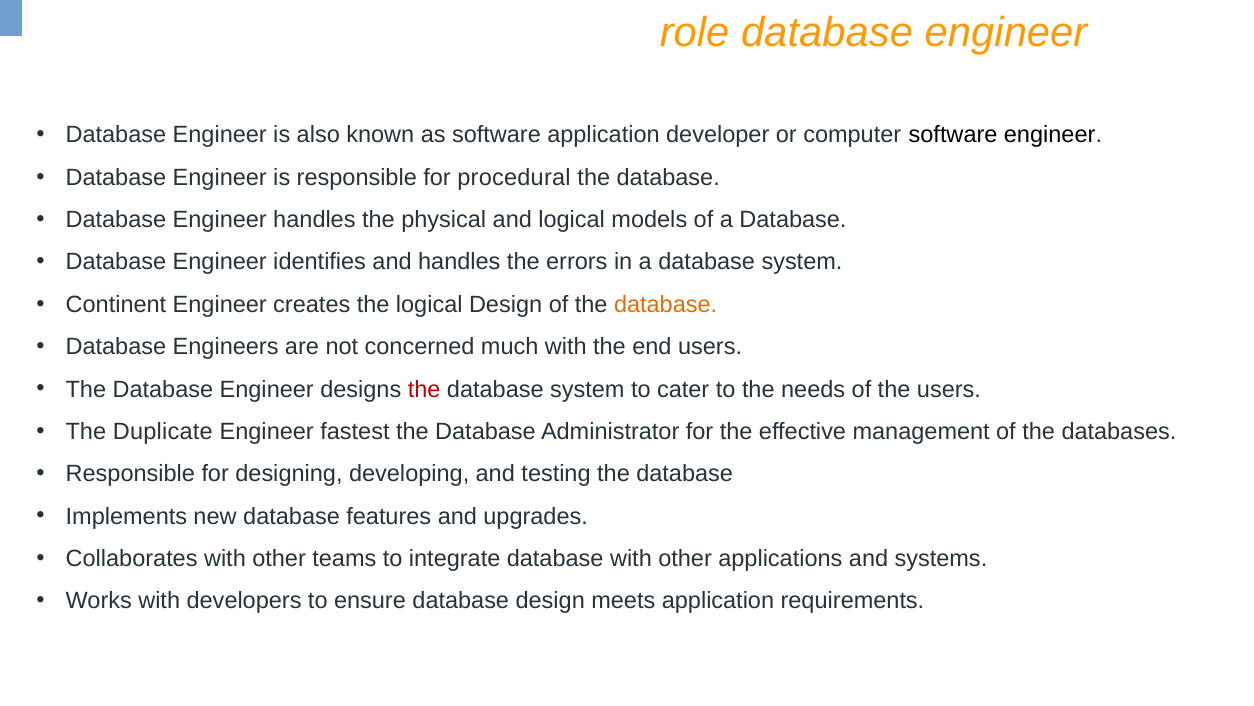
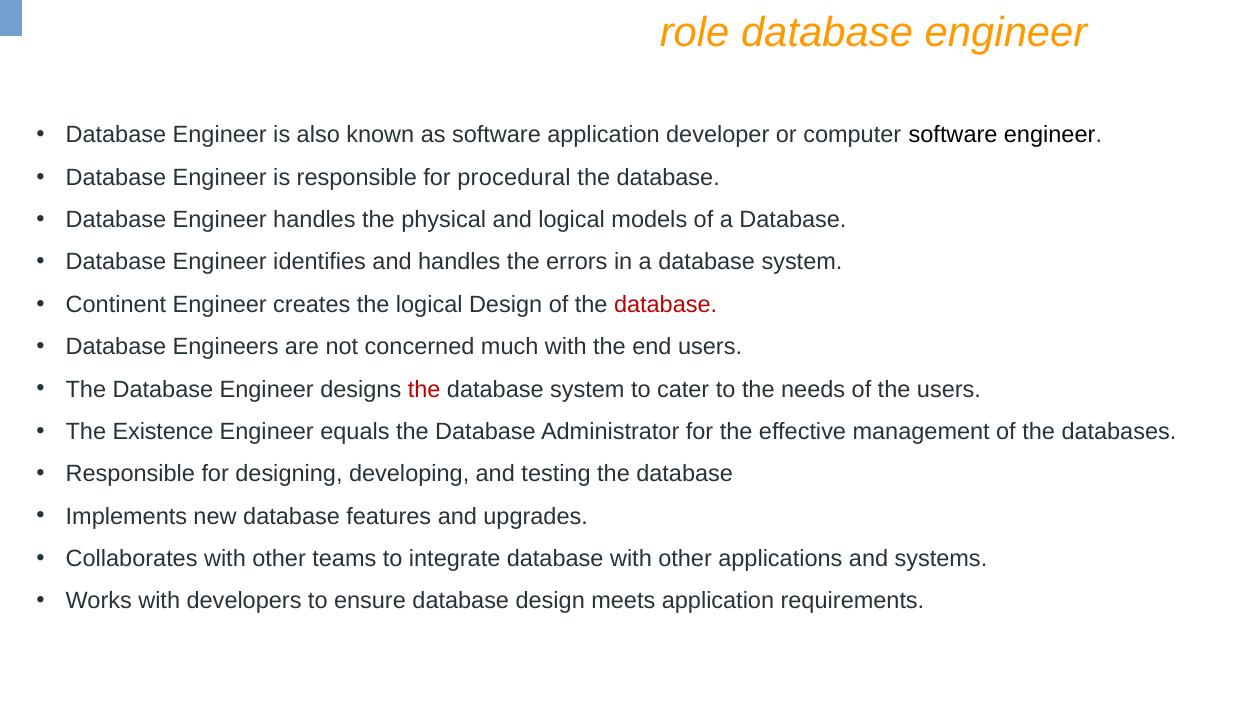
database at (666, 304) colour: orange -> red
Duplicate: Duplicate -> Existence
fastest: fastest -> equals
